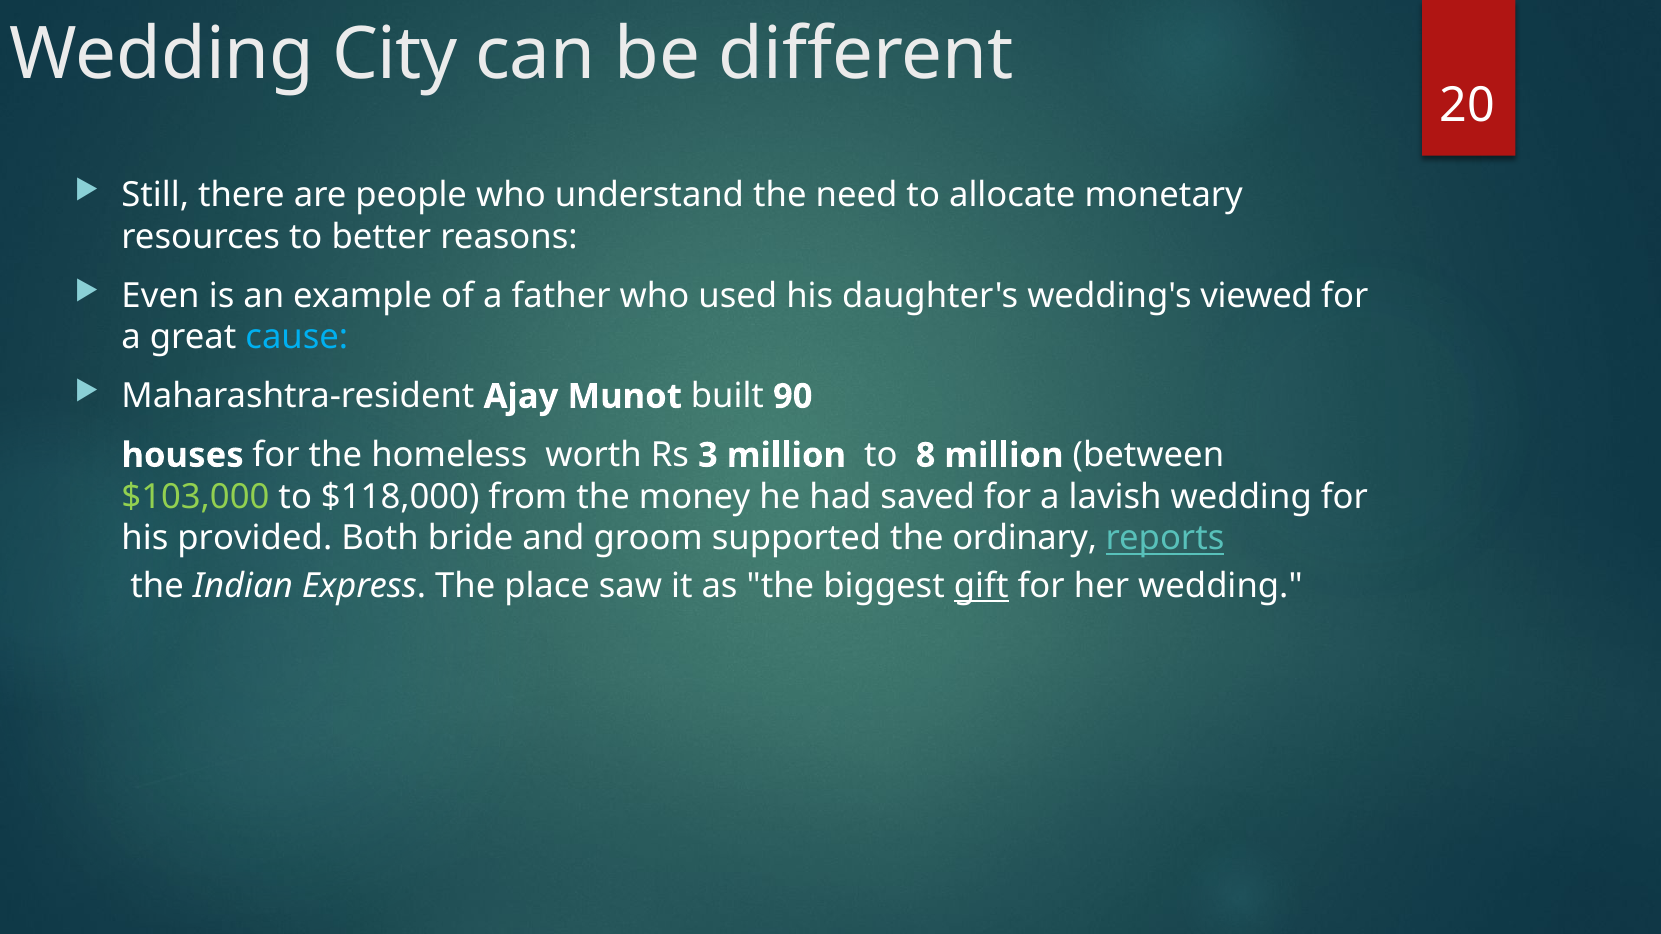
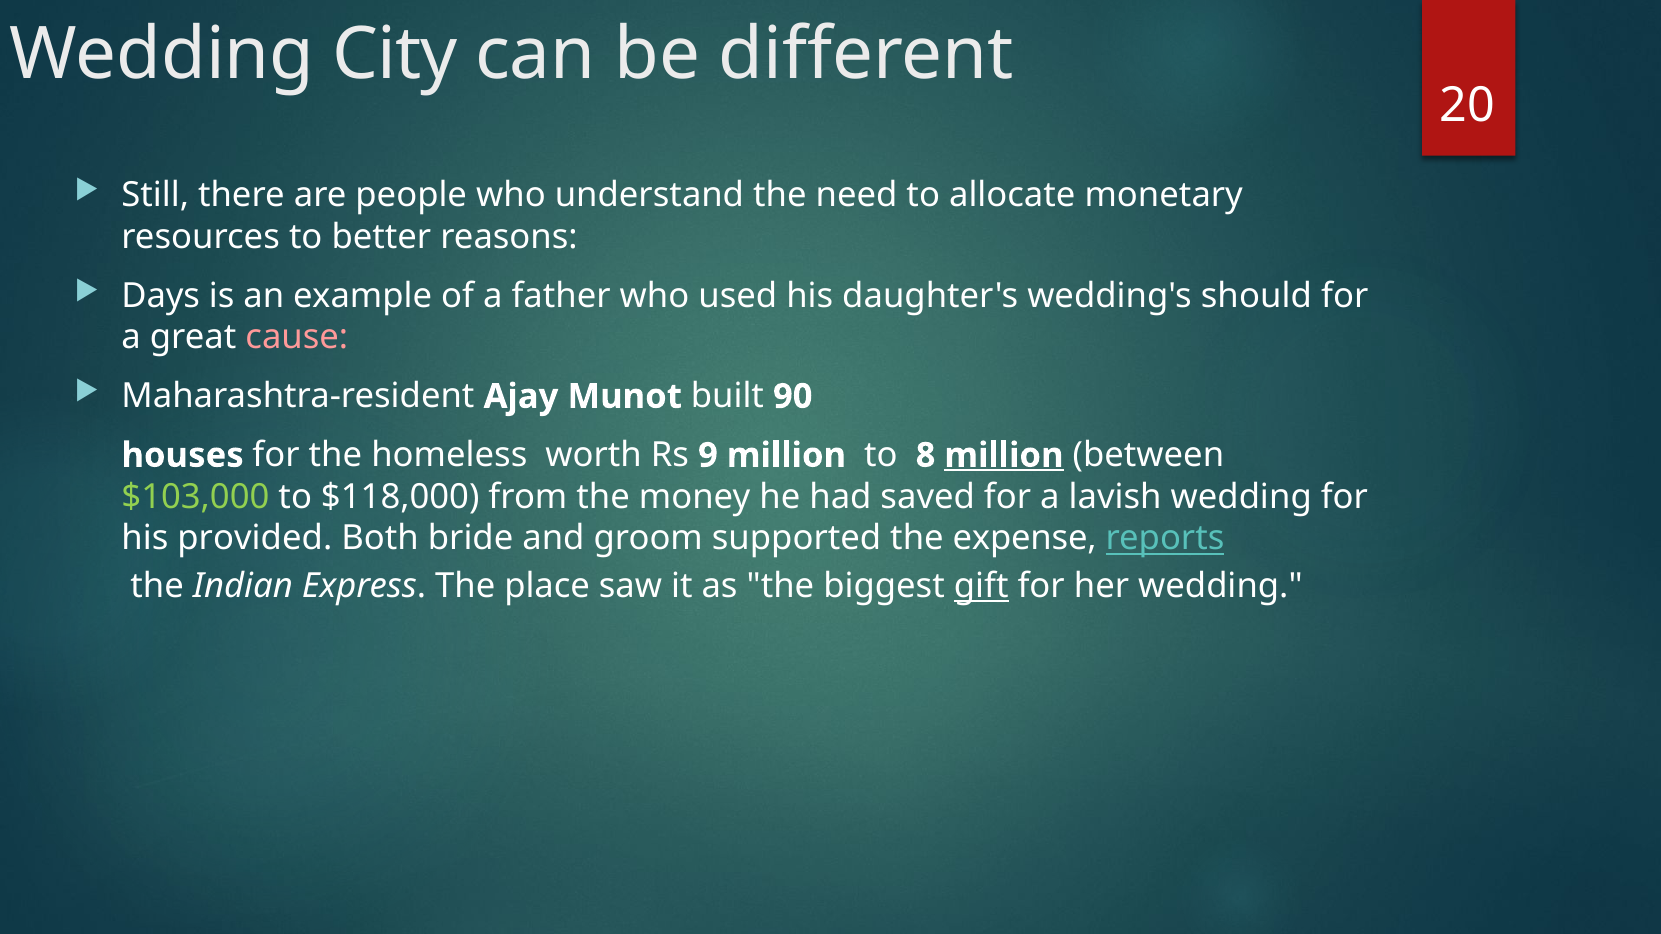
Even: Even -> Days
viewed: viewed -> should
cause colour: light blue -> pink
3: 3 -> 9
million at (1004, 455) underline: none -> present
ordinary: ordinary -> expense
